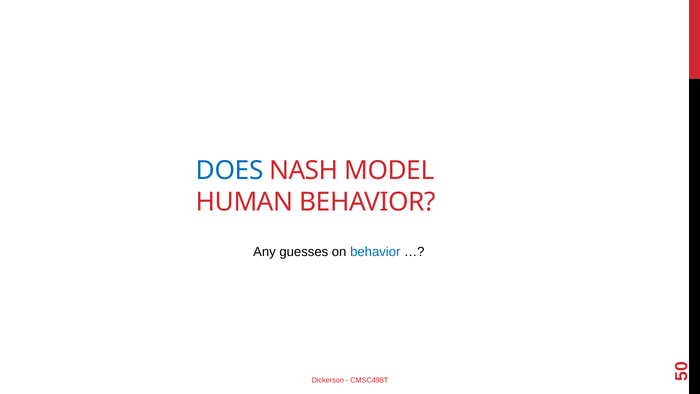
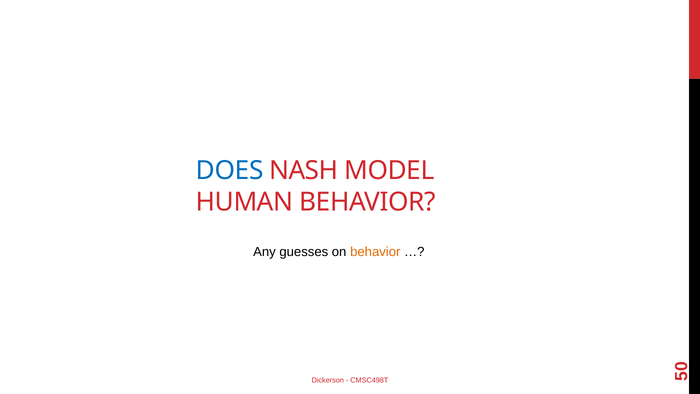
behavior at (375, 252) colour: blue -> orange
